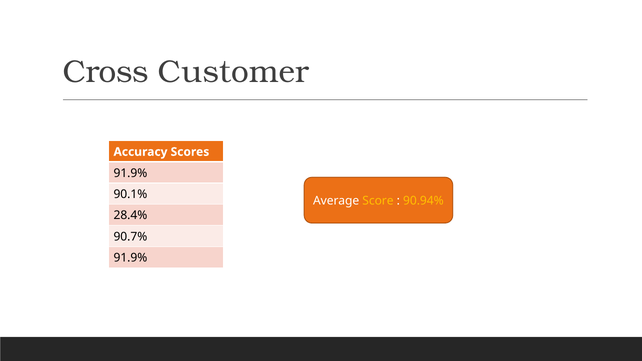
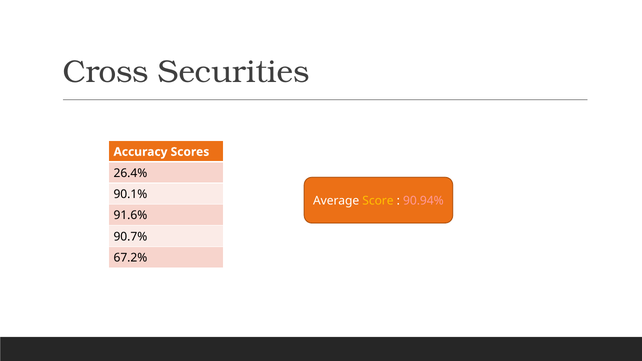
Customer: Customer -> Securities
91.9% at (130, 173): 91.9% -> 26.4%
90.94% colour: yellow -> pink
28.4%: 28.4% -> 91.6%
91.9% at (130, 258): 91.9% -> 67.2%
